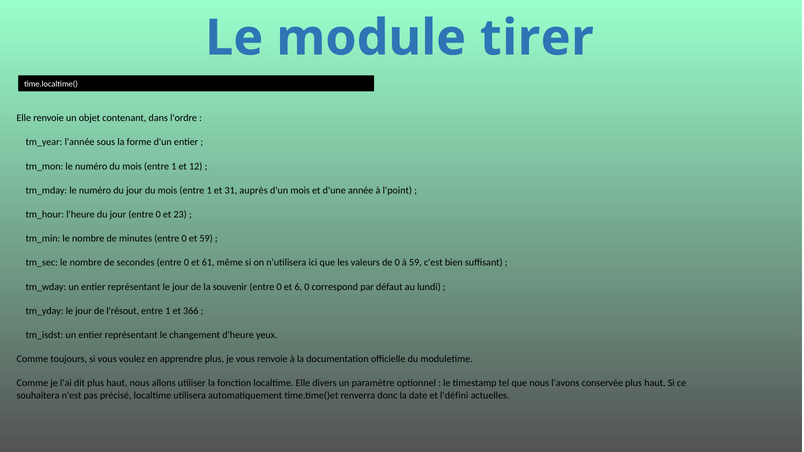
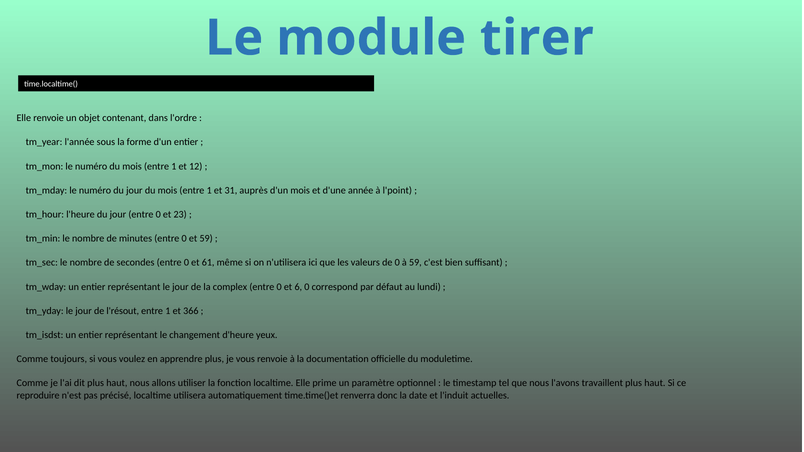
souvenir: souvenir -> complex
divers: divers -> prime
conservée: conservée -> travaillent
souhaitera: souhaitera -> reproduire
l'défini: l'défini -> l'induit
